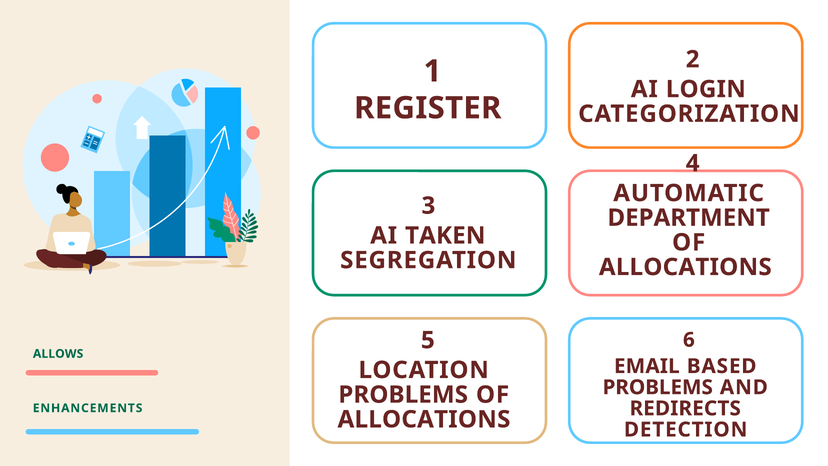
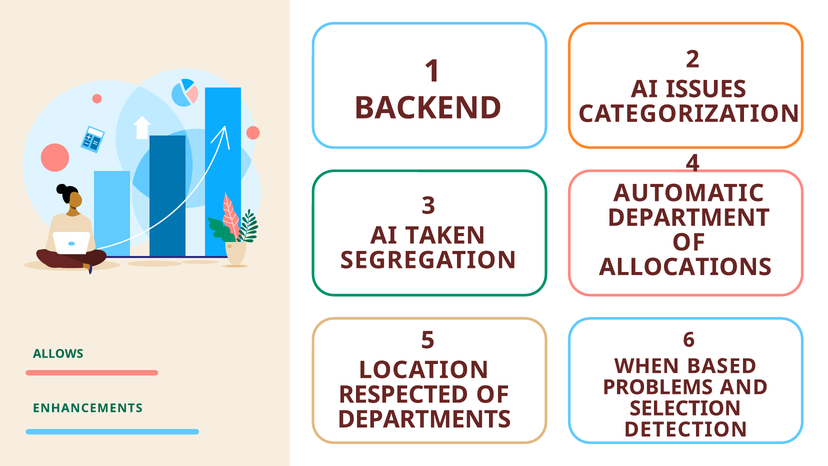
LOGIN: LOGIN -> ISSUES
REGISTER: REGISTER -> BACKEND
EMAIL: EMAIL -> WHEN
PROBLEMS at (403, 395): PROBLEMS -> RESPECTED
REDIRECTS: REDIRECTS -> SELECTION
ALLOCATIONS at (424, 419): ALLOCATIONS -> DEPARTMENTS
